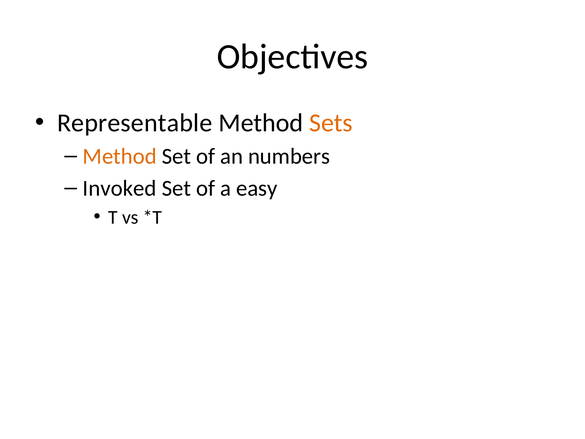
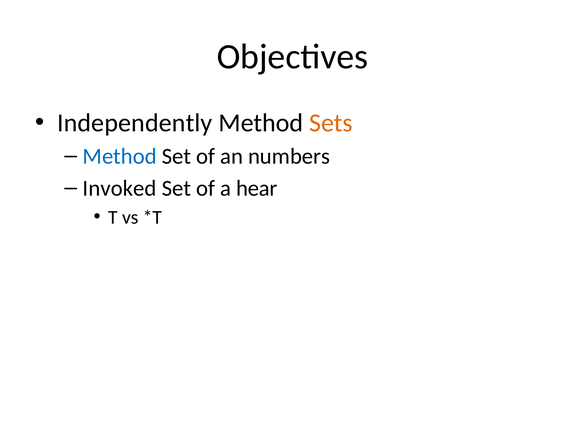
Representable: Representable -> Independently
Method at (120, 156) colour: orange -> blue
easy: easy -> hear
